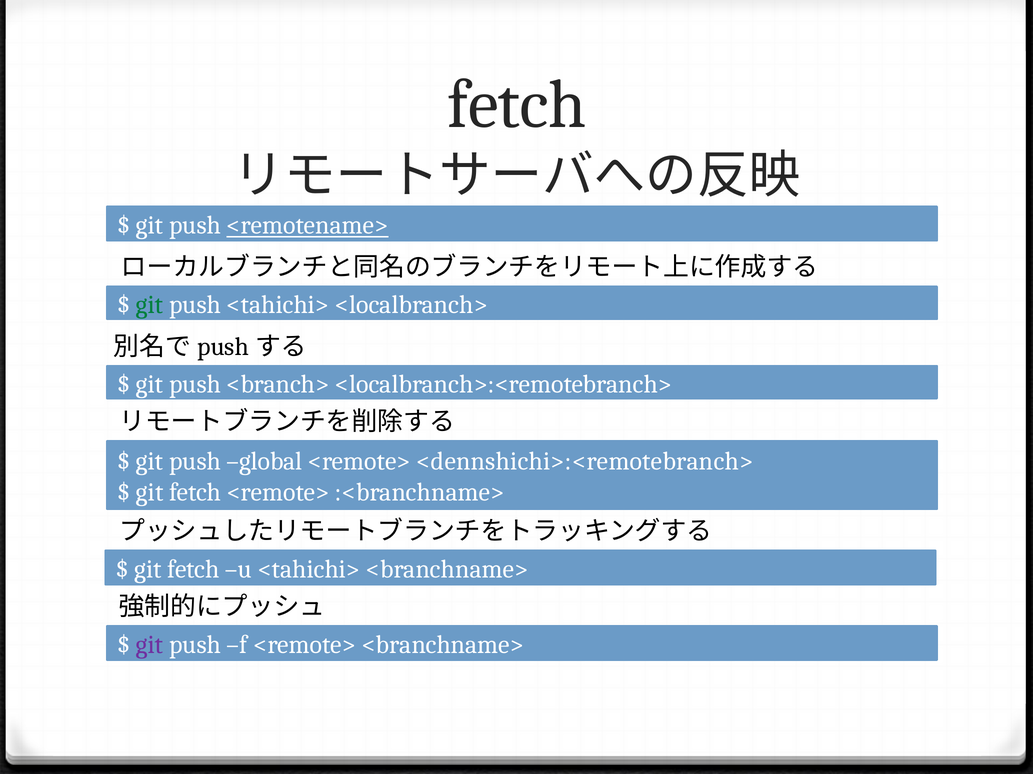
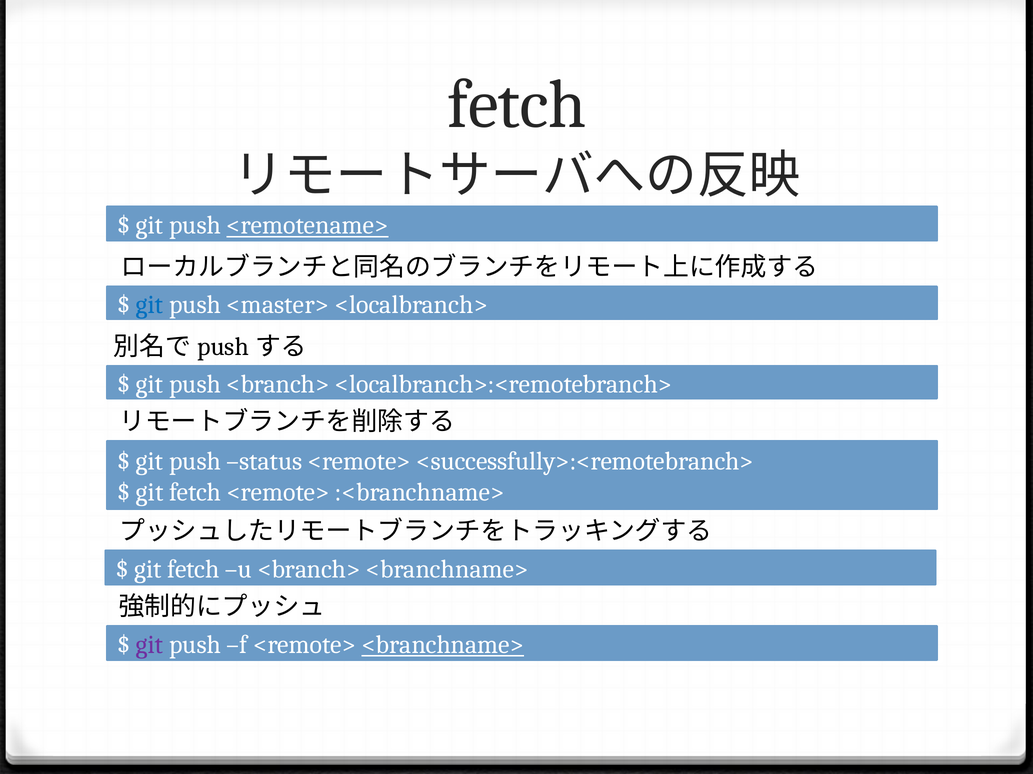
git at (150, 305) colour: green -> blue
push <tahichi>: <tahichi> -> <master>
global: global -> status
<dennshichi>:<remotebranch>: <dennshichi>:<remotebranch> -> <successfully>:<remotebranch>
u <tahichi>: <tahichi> -> <branch>
<branchname> at (443, 645) underline: none -> present
